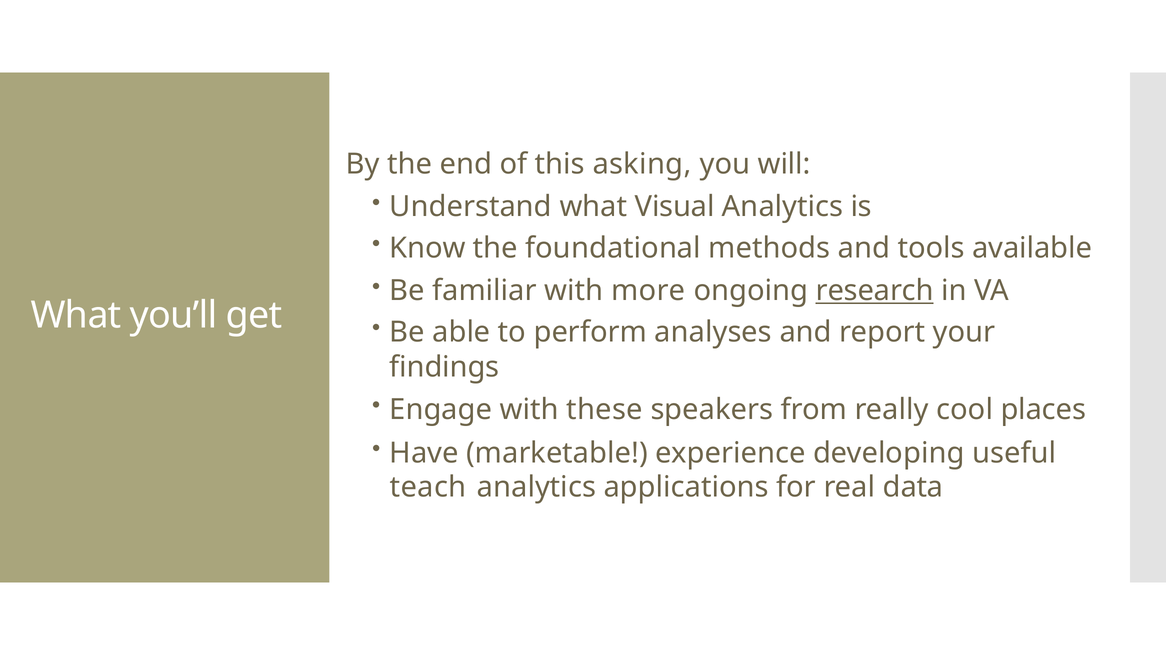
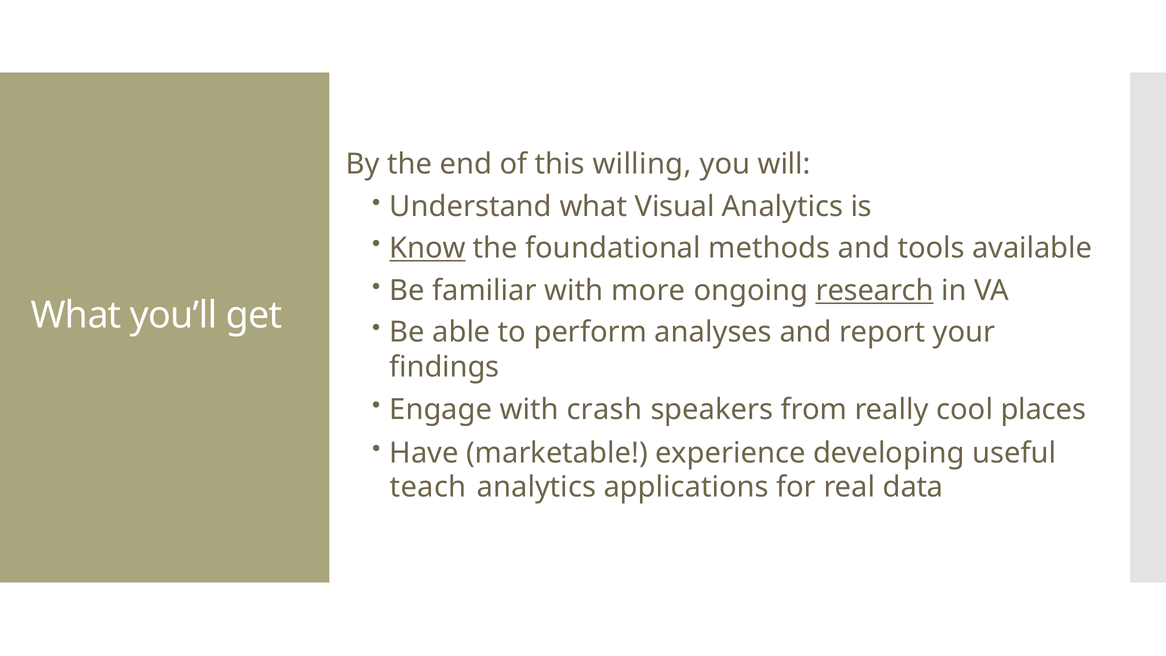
asking: asking -> willing
Know underline: none -> present
these: these -> crash
